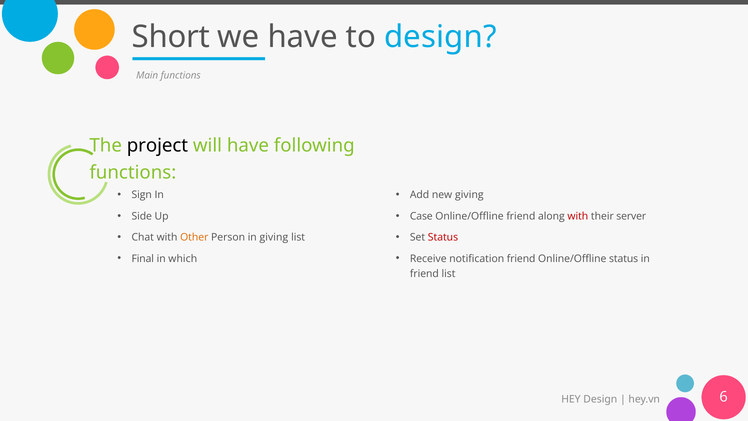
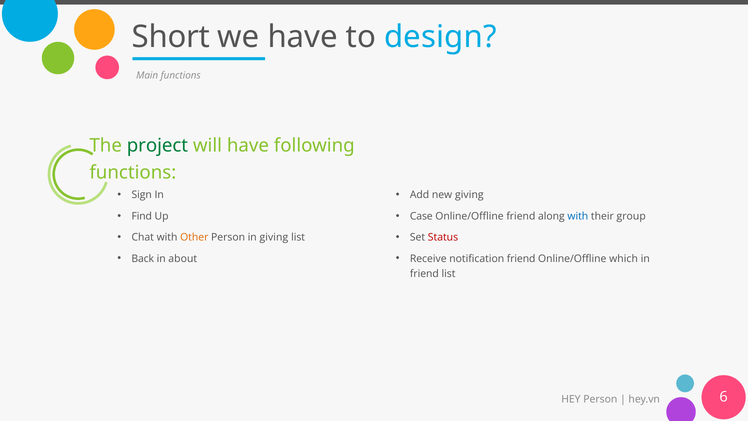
project colour: black -> green
Side: Side -> Find
with at (578, 216) colour: red -> blue
server: server -> group
Final: Final -> Back
which: which -> about
Online/Offline status: status -> which
HEY Design: Design -> Person
